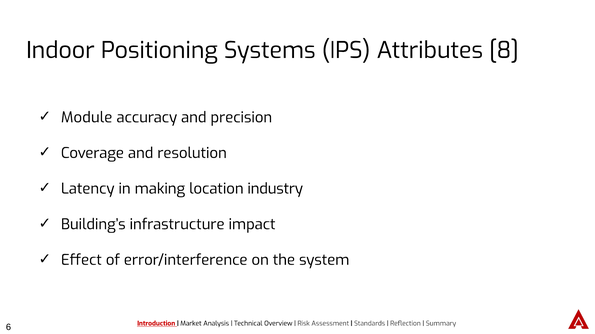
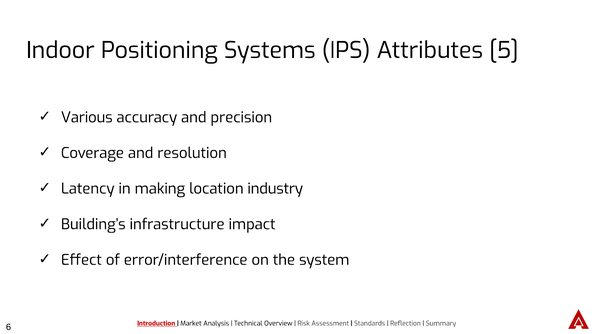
8: 8 -> 5
Module: Module -> Various
